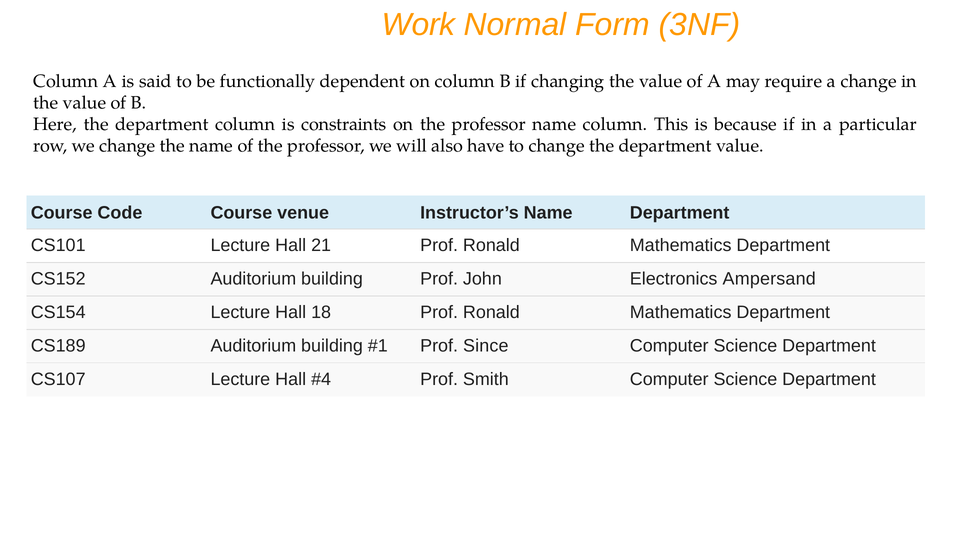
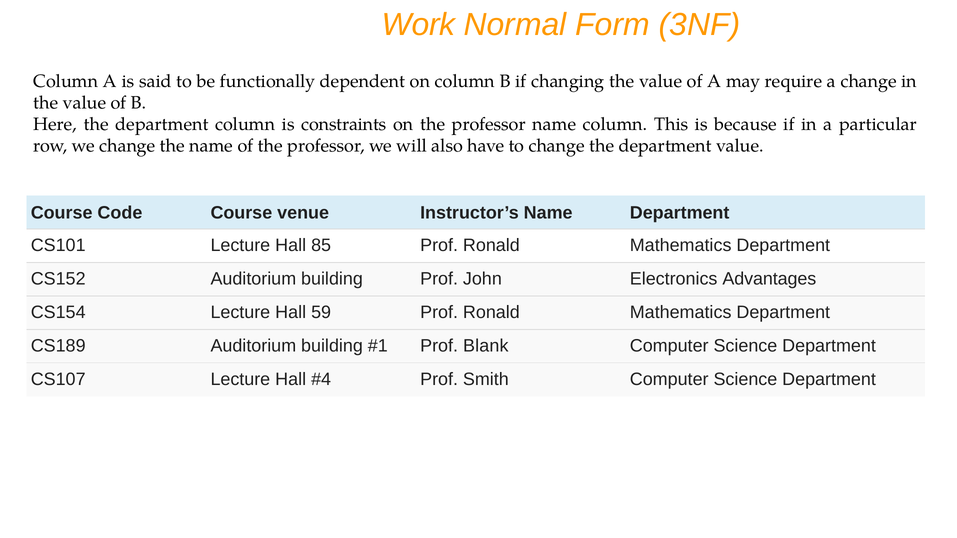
21: 21 -> 85
Ampersand: Ampersand -> Advantages
18: 18 -> 59
Since: Since -> Blank
